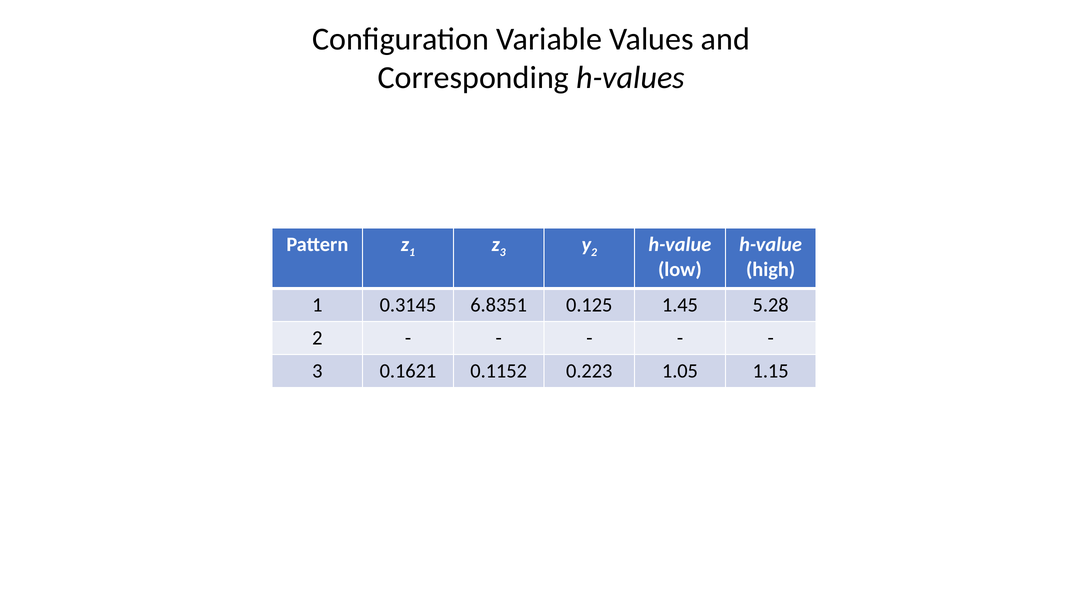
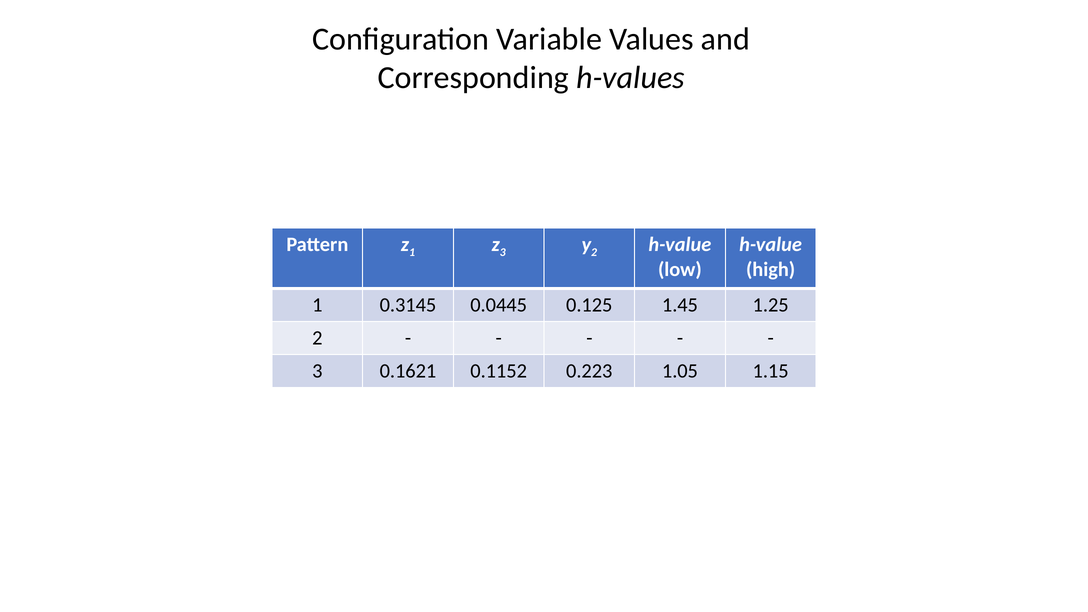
6.8351: 6.8351 -> 0.0445
5.28: 5.28 -> 1.25
